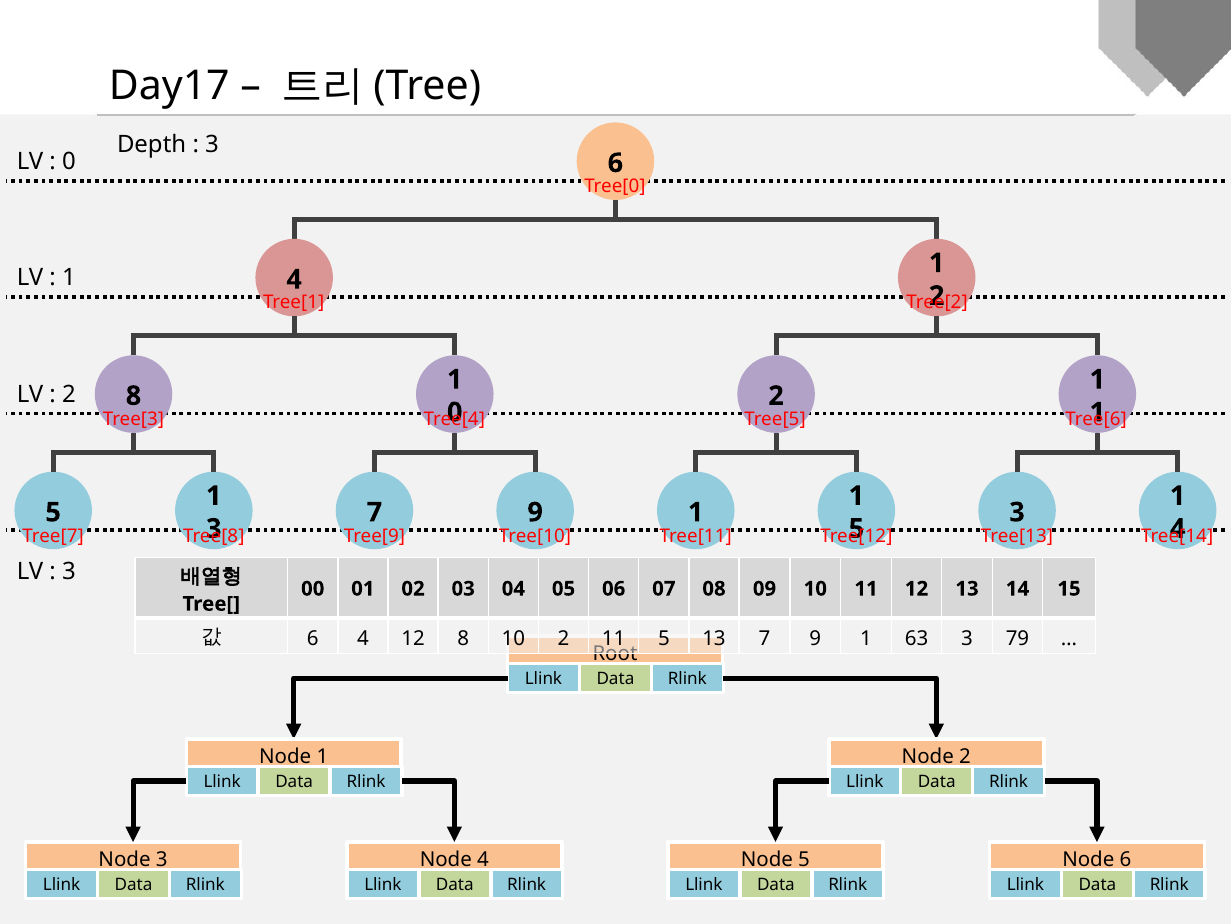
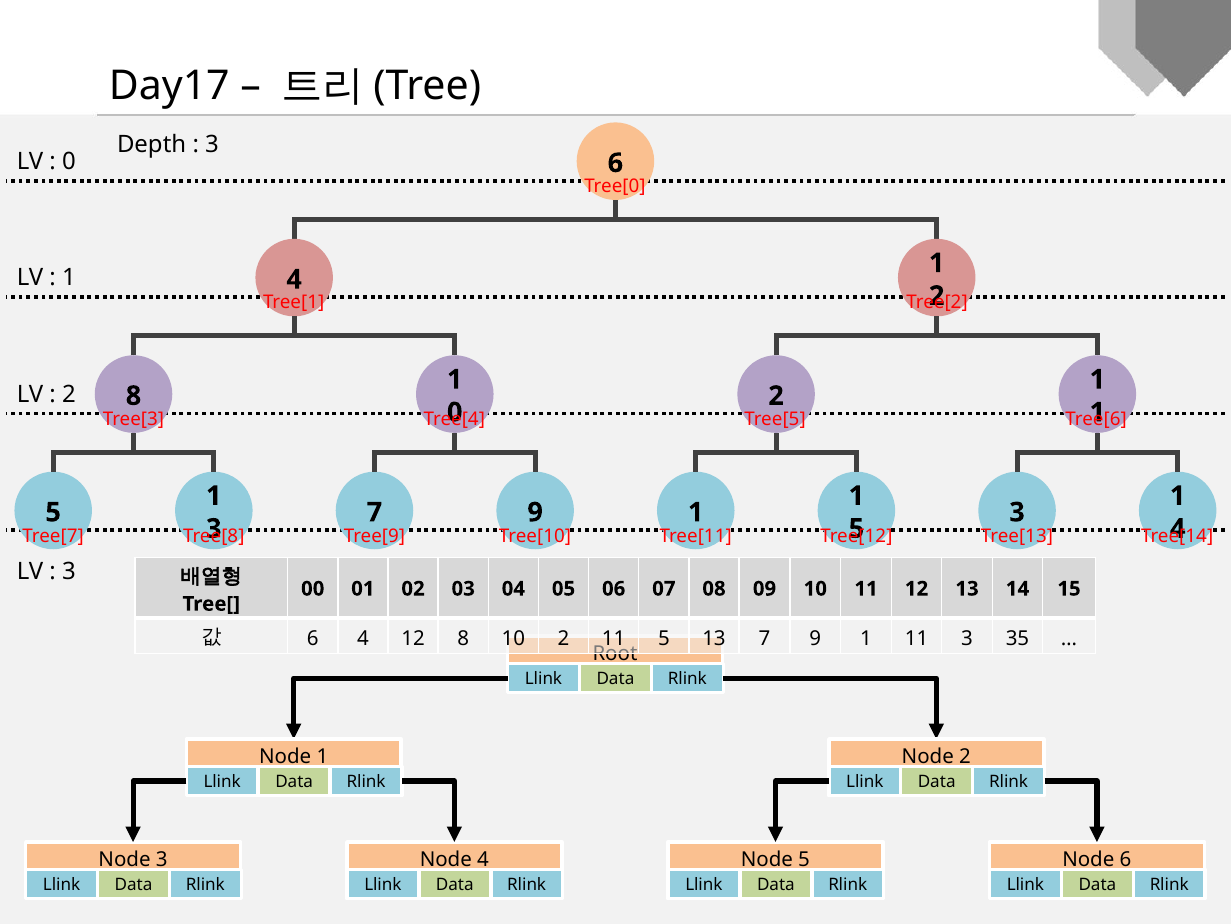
1 63: 63 -> 11
79: 79 -> 35
